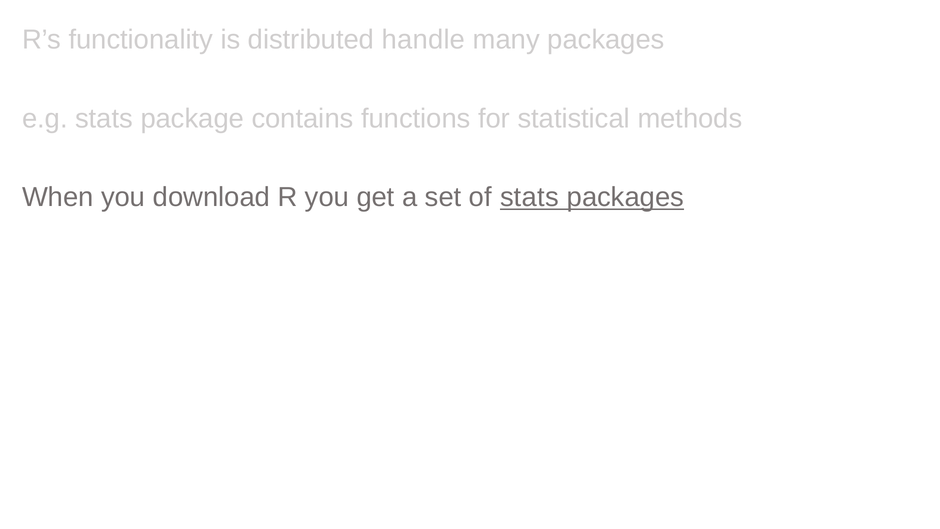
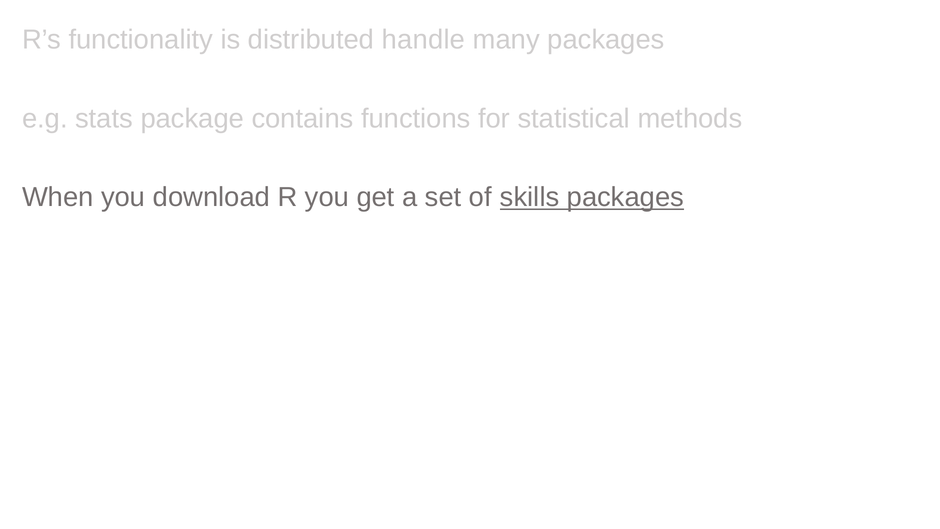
of stats: stats -> skills
